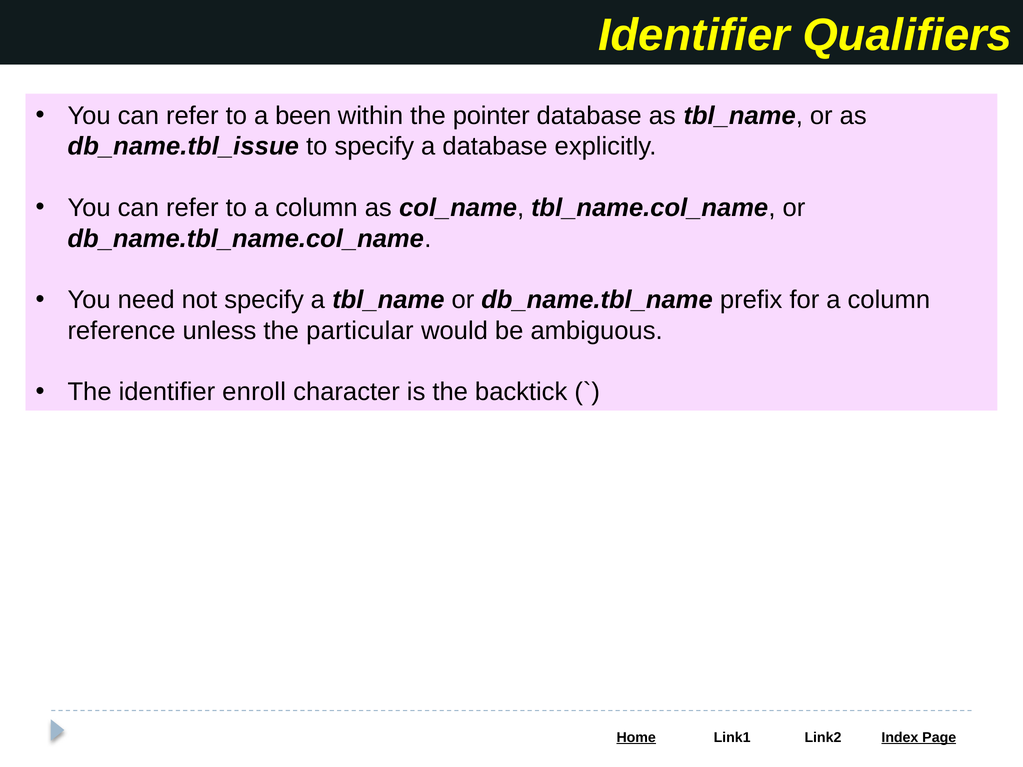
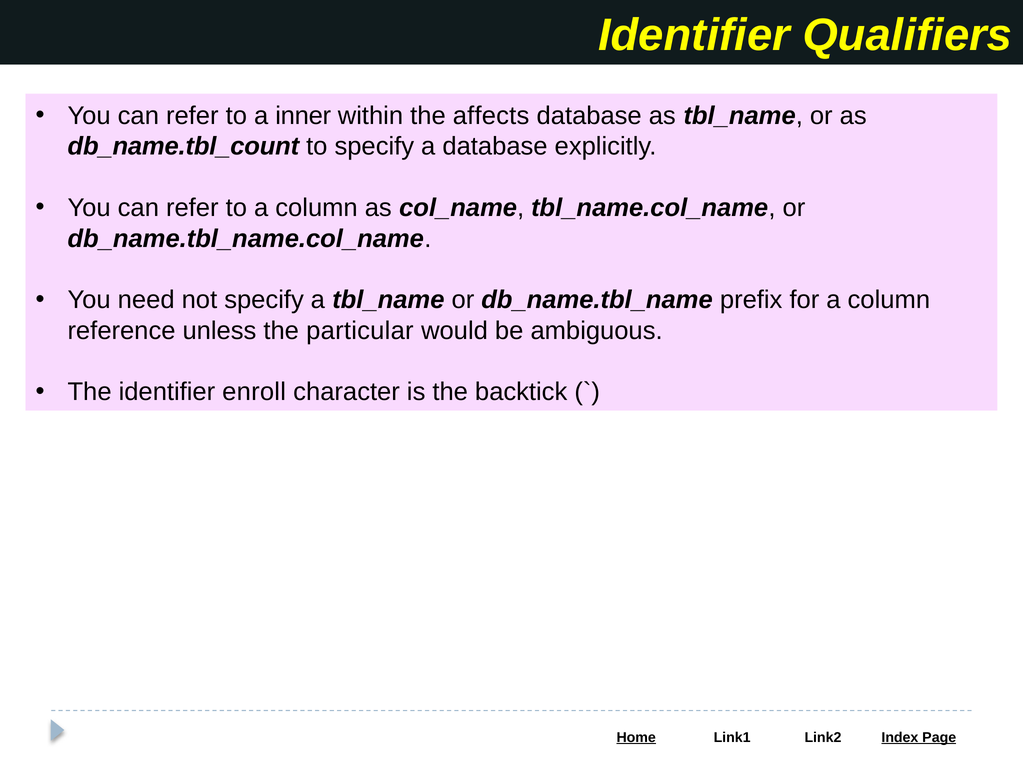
been: been -> inner
pointer: pointer -> affects
db_name.tbl_issue: db_name.tbl_issue -> db_name.tbl_count
